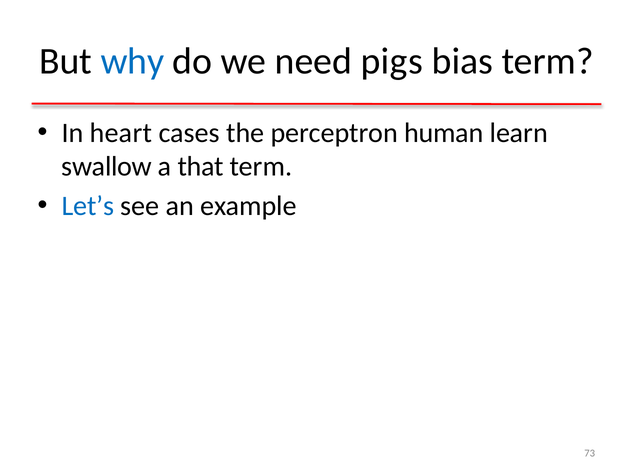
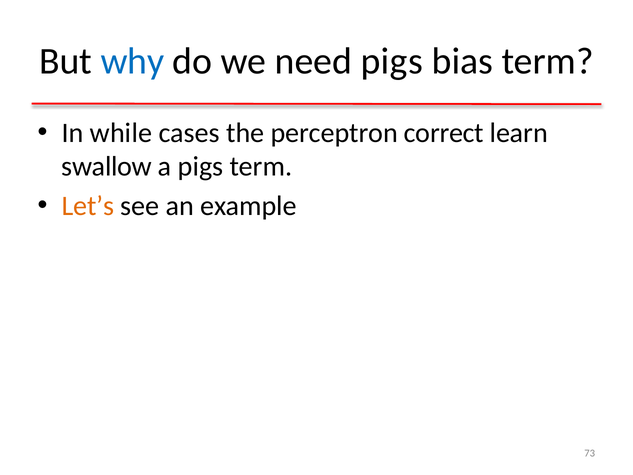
heart: heart -> while
human: human -> correct
a that: that -> pigs
Let’s colour: blue -> orange
